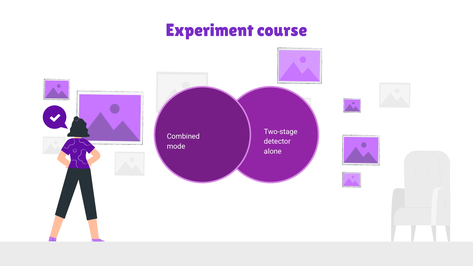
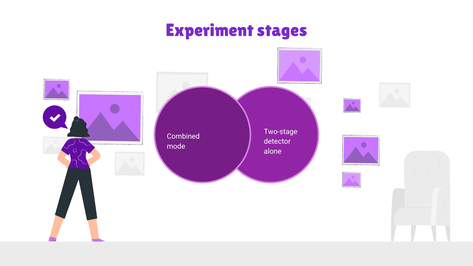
course: course -> stages
